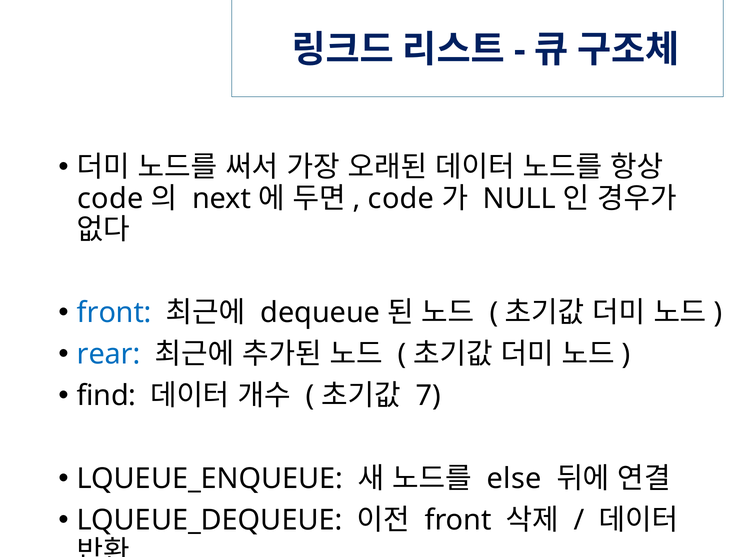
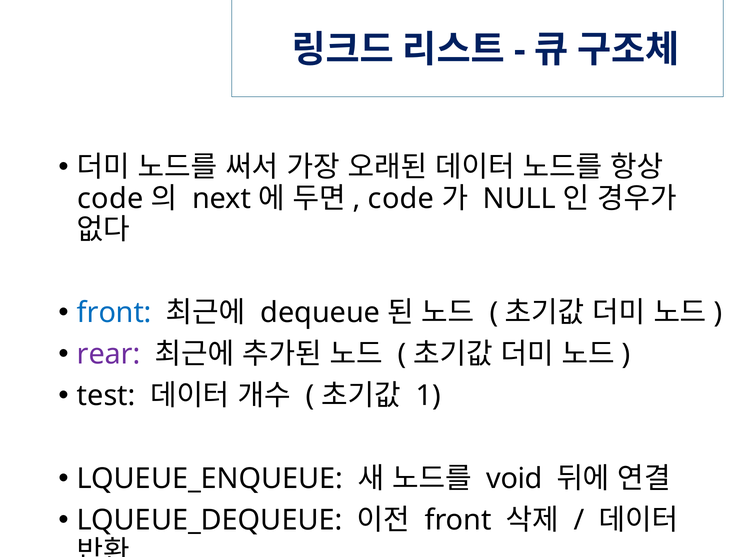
rear colour: blue -> purple
find: find -> test
7: 7 -> 1
else: else -> void
